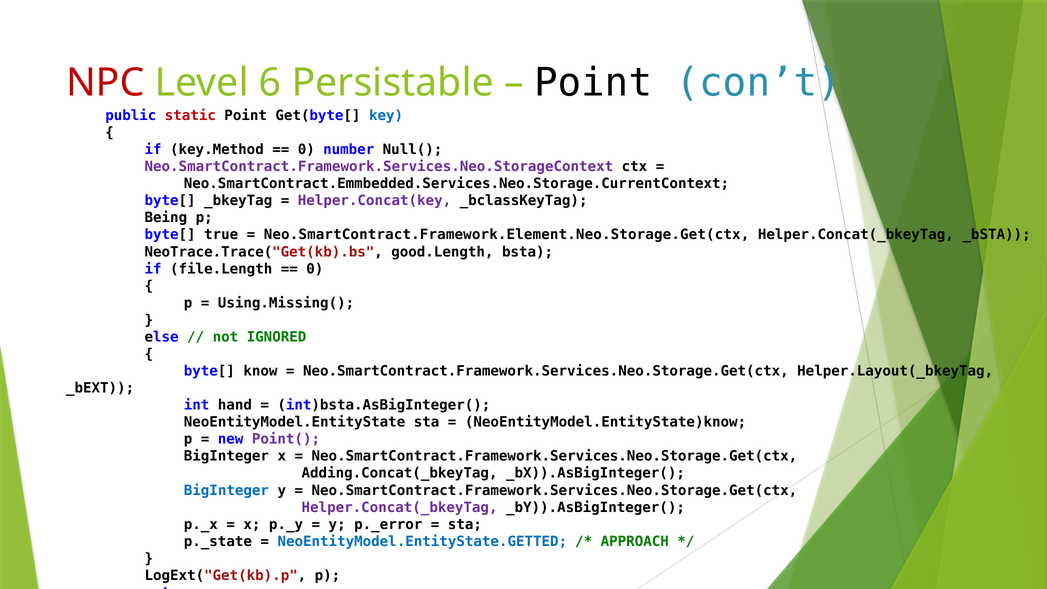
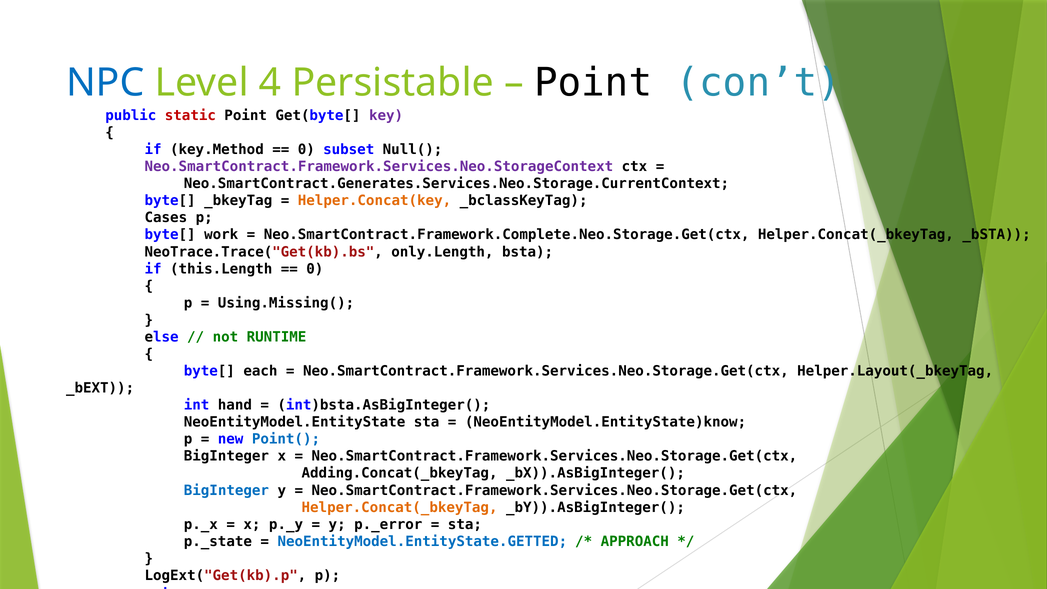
NPC colour: red -> blue
6: 6 -> 4
key colour: blue -> purple
number: number -> subset
Neo.SmartContract.Emmbedded.Services.Neo.Storage.CurrentContext: Neo.SmartContract.Emmbedded.Services.Neo.Storage.CurrentContext -> Neo.SmartContract.Generates.Services.Neo.Storage.CurrentContext
Helper.Concat(key colour: purple -> orange
Being: Being -> Cases
true: true -> work
Neo.SmartContract.Framework.Element.Neo.Storage.Get(ctx: Neo.SmartContract.Framework.Element.Neo.Storage.Get(ctx -> Neo.SmartContract.Framework.Complete.Neo.Storage.Get(ctx
good.Length: good.Length -> only.Length
file.Length: file.Length -> this.Length
IGNORED: IGNORED -> RUNTIME
know: know -> each
Point( colour: purple -> blue
Helper.Concat(_bkeyTag at (400, 507) colour: purple -> orange
